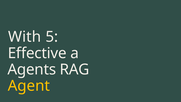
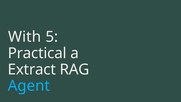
Effective: Effective -> Practical
Agents: Agents -> Extract
Agent colour: yellow -> light blue
